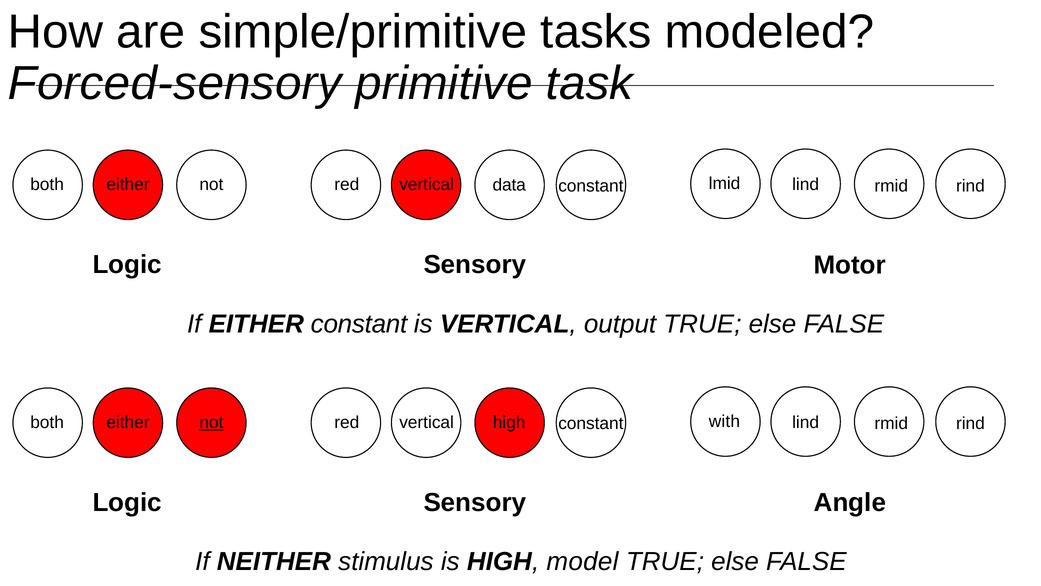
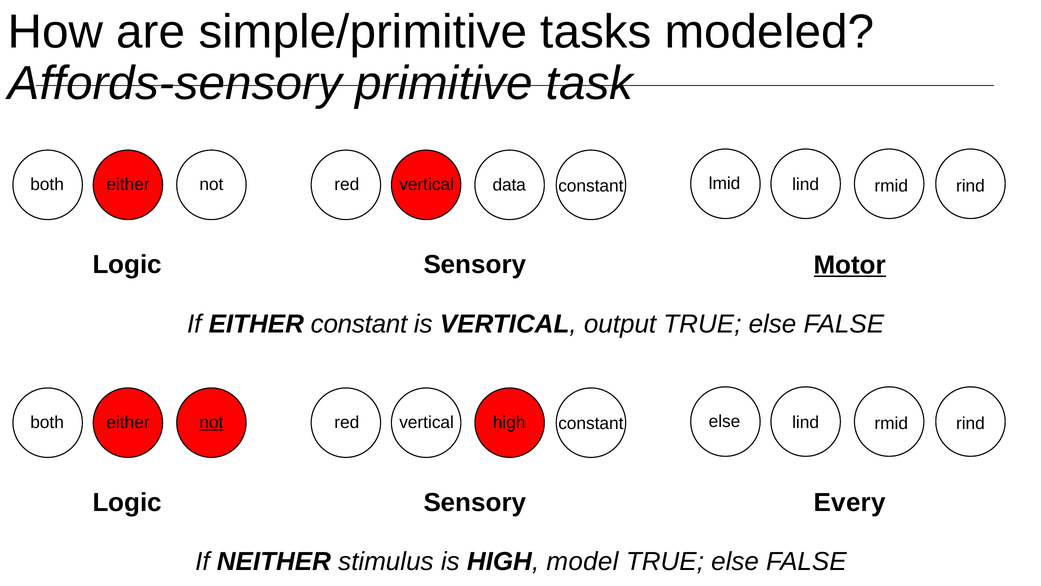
Forced-sensory: Forced-sensory -> Affords-sensory
Motor underline: none -> present
constant with: with -> else
Angle: Angle -> Every
